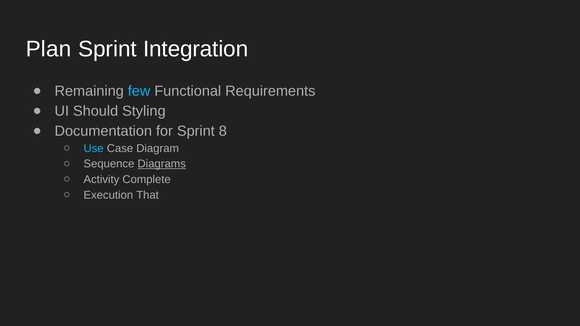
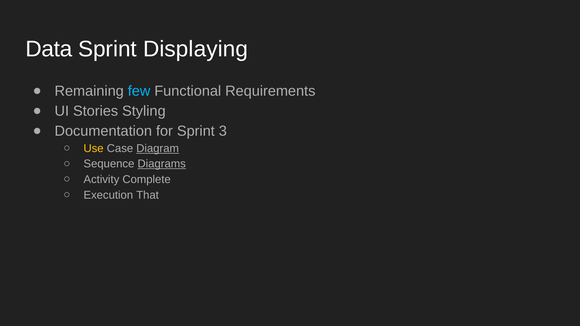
Plan: Plan -> Data
Integration: Integration -> Displaying
Should: Should -> Stories
8: 8 -> 3
Use colour: light blue -> yellow
Diagram underline: none -> present
